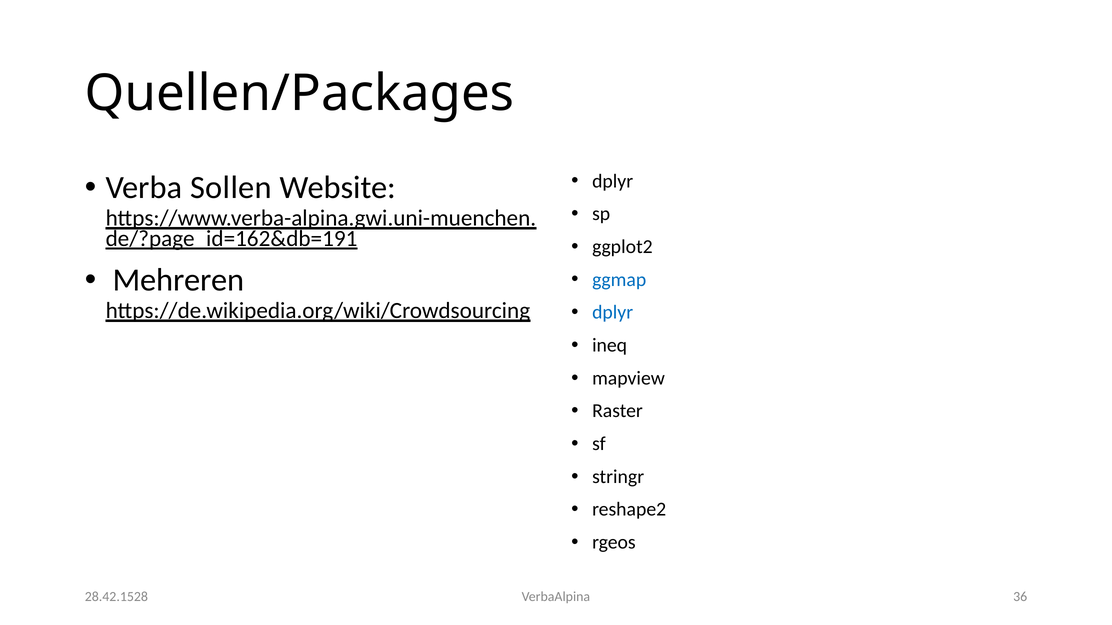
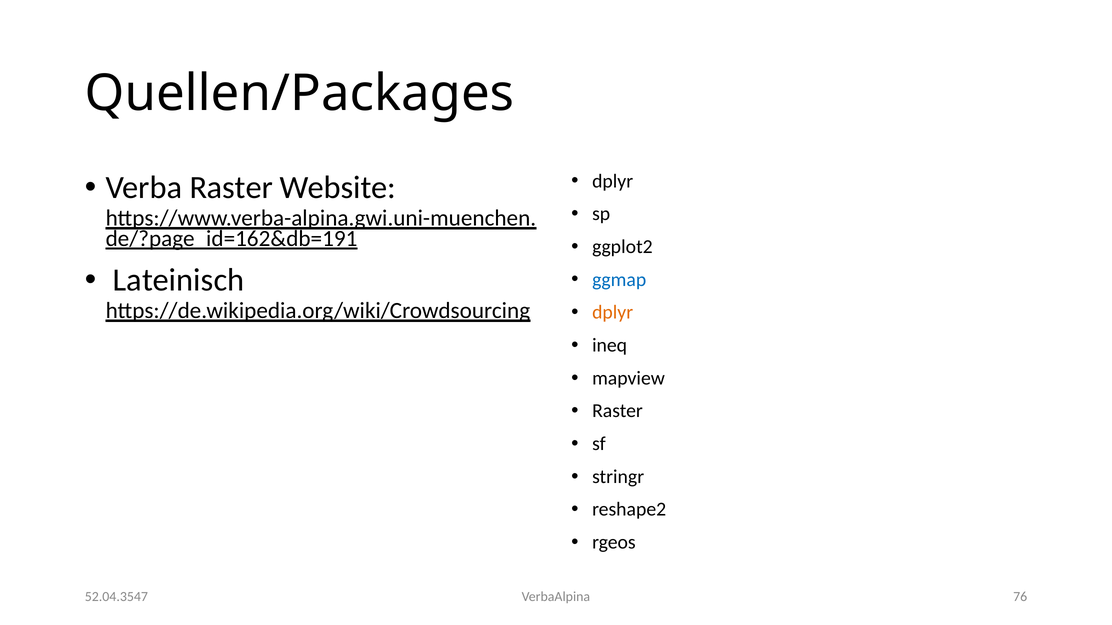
Verba Sollen: Sollen -> Raster
Mehreren: Mehreren -> Lateinisch
dplyr at (613, 313) colour: blue -> orange
36: 36 -> 76
28.42.1528: 28.42.1528 -> 52.04.3547
